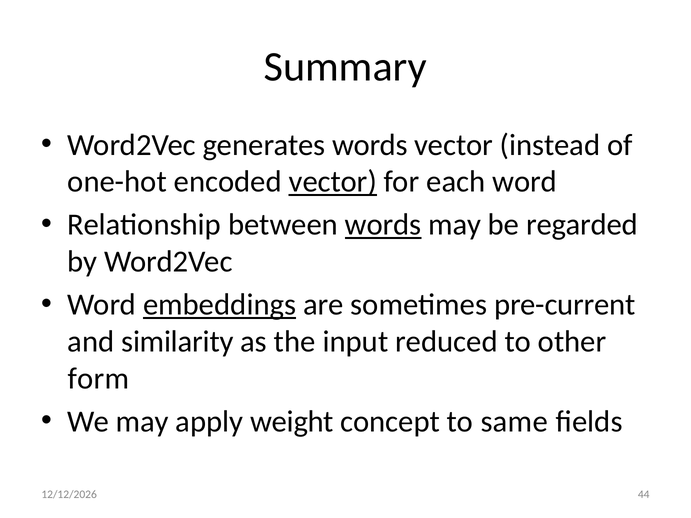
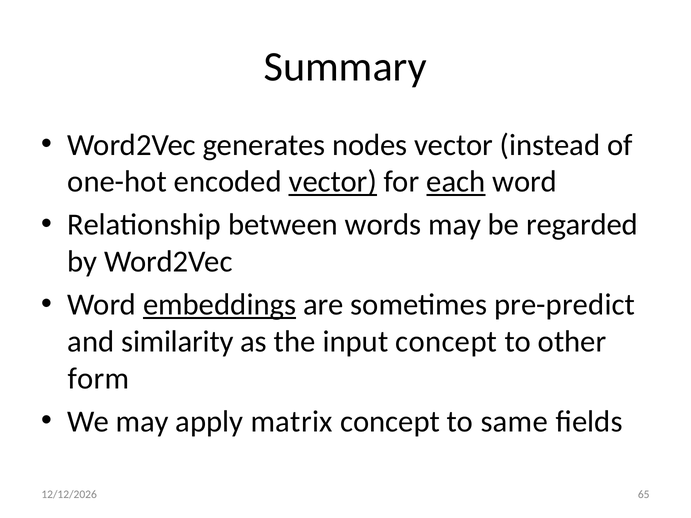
generates words: words -> nodes
each underline: none -> present
words at (383, 225) underline: present -> none
pre-current: pre-current -> pre-predict
input reduced: reduced -> concept
weight: weight -> matrix
44: 44 -> 65
